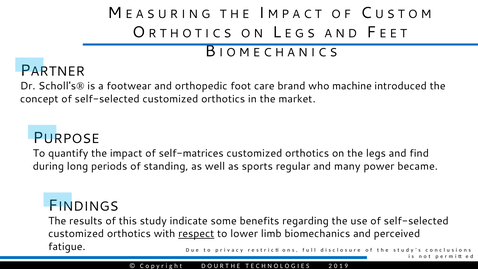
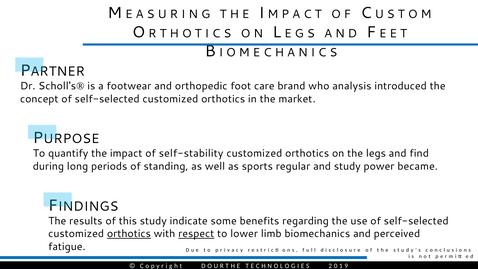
machine: machine -> analysis
self-matrices: self-matrices -> self-stability
and many: many -> study
orthotics at (129, 234) underline: none -> present
